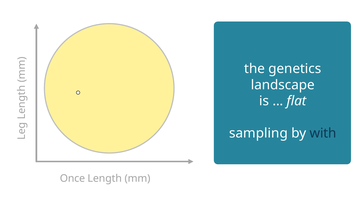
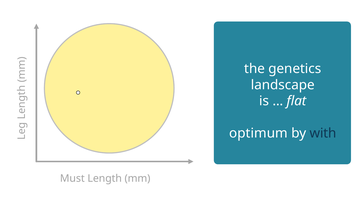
sampling: sampling -> optimum
Once: Once -> Must
